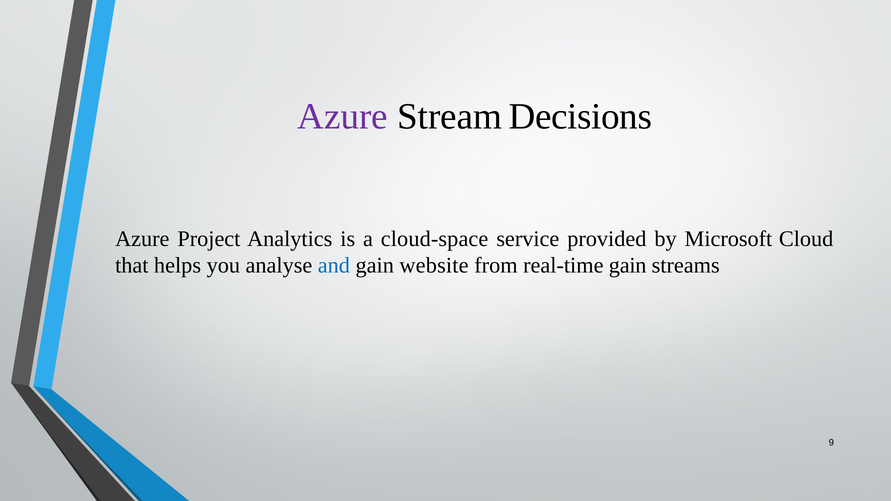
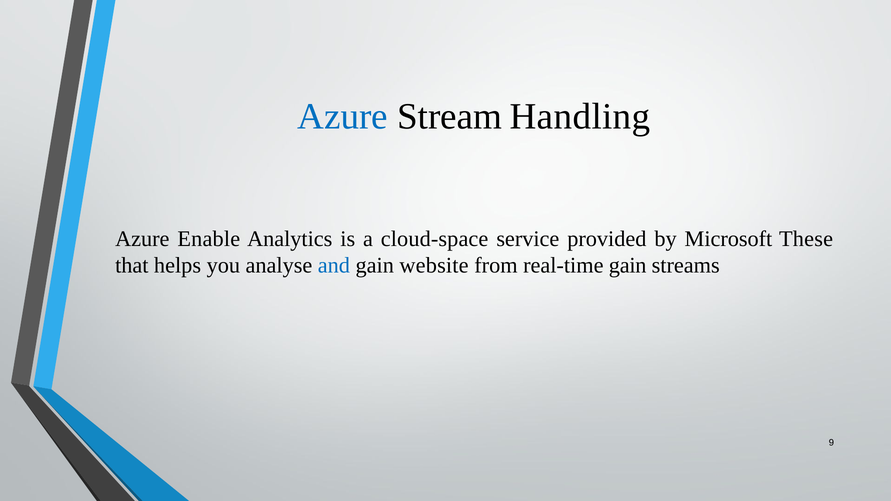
Azure at (343, 117) colour: purple -> blue
Decisions: Decisions -> Handling
Project: Project -> Enable
Cloud: Cloud -> These
